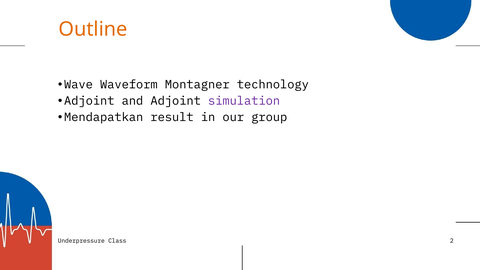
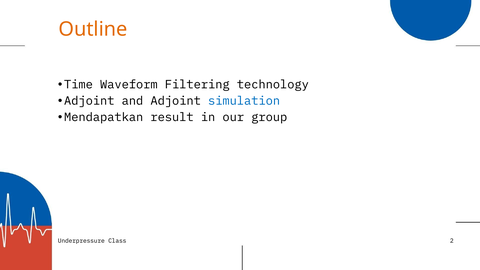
Wave: Wave -> Time
Montagner: Montagner -> Filtering
simulation colour: purple -> blue
